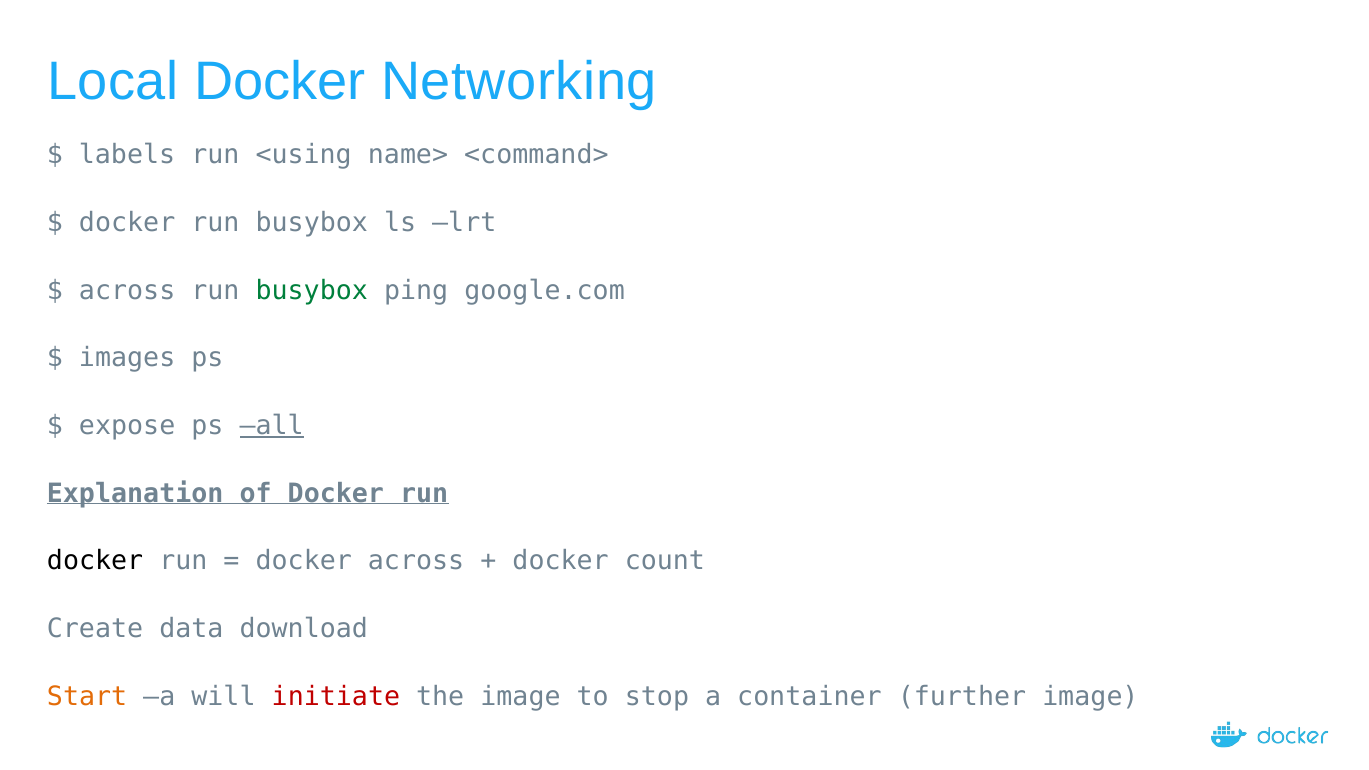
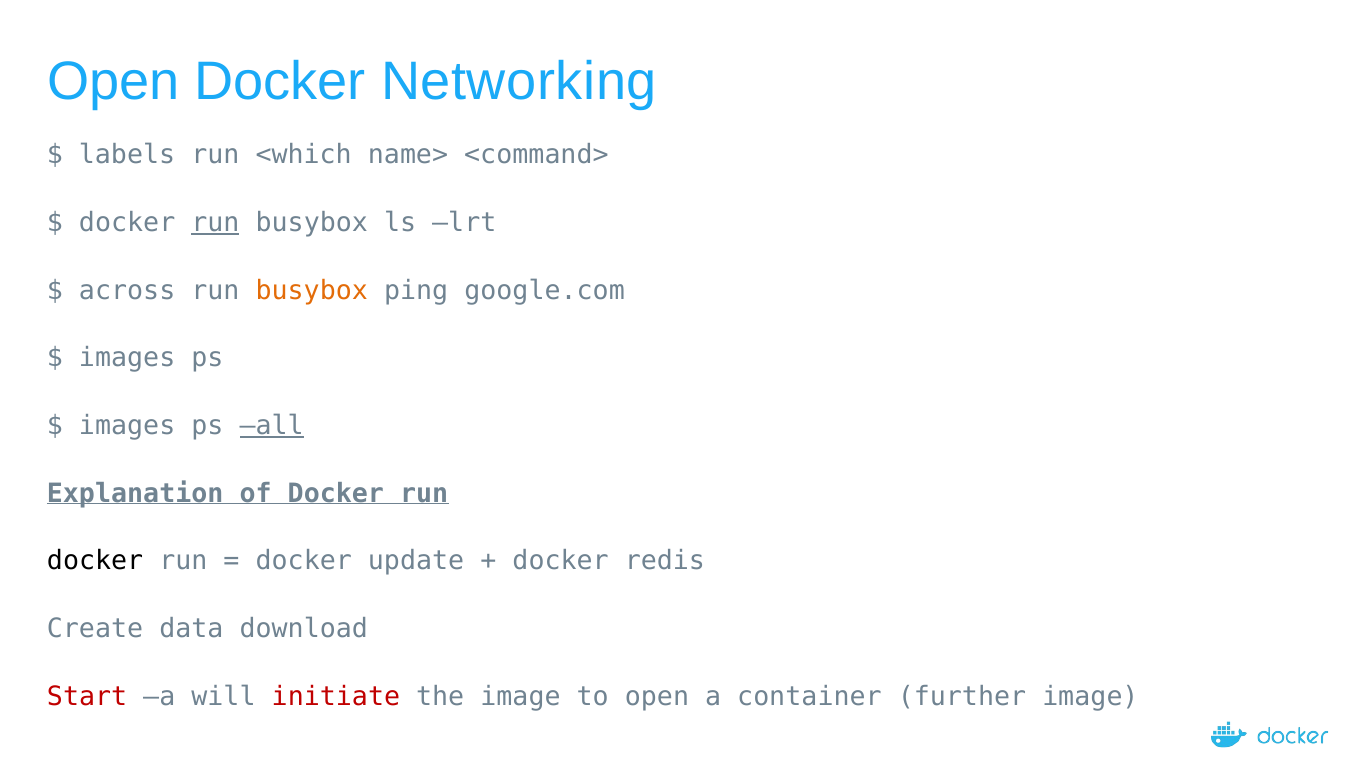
Local at (113, 81): Local -> Open
<using: <using -> <which
run at (215, 223) underline: none -> present
busybox at (312, 290) colour: green -> orange
expose at (127, 426): expose -> images
docker across: across -> update
count: count -> redis
Start colour: orange -> red
to stop: stop -> open
